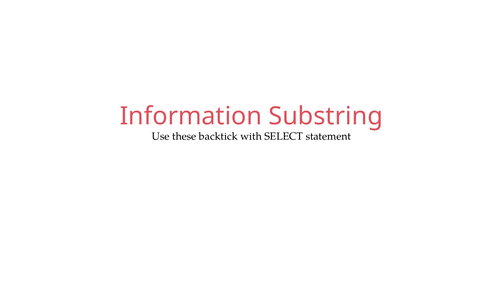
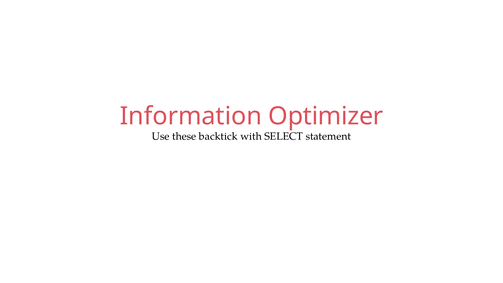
Substring: Substring -> Optimizer
